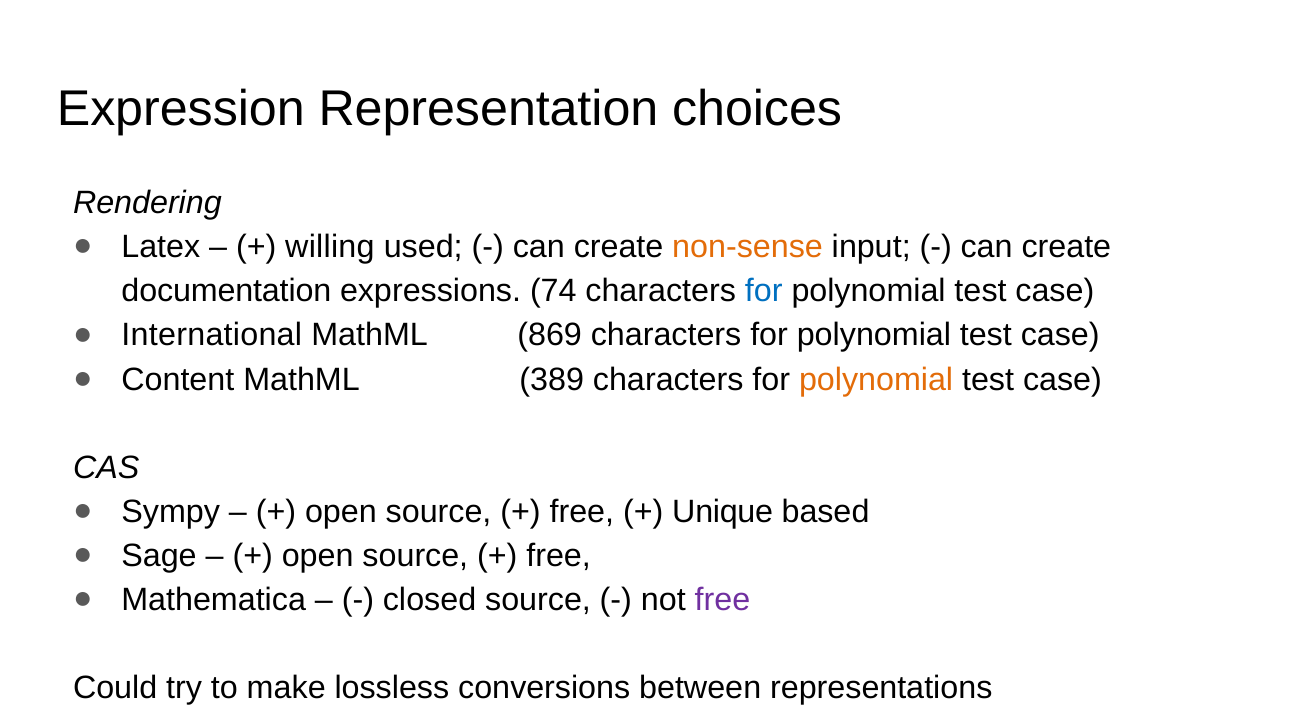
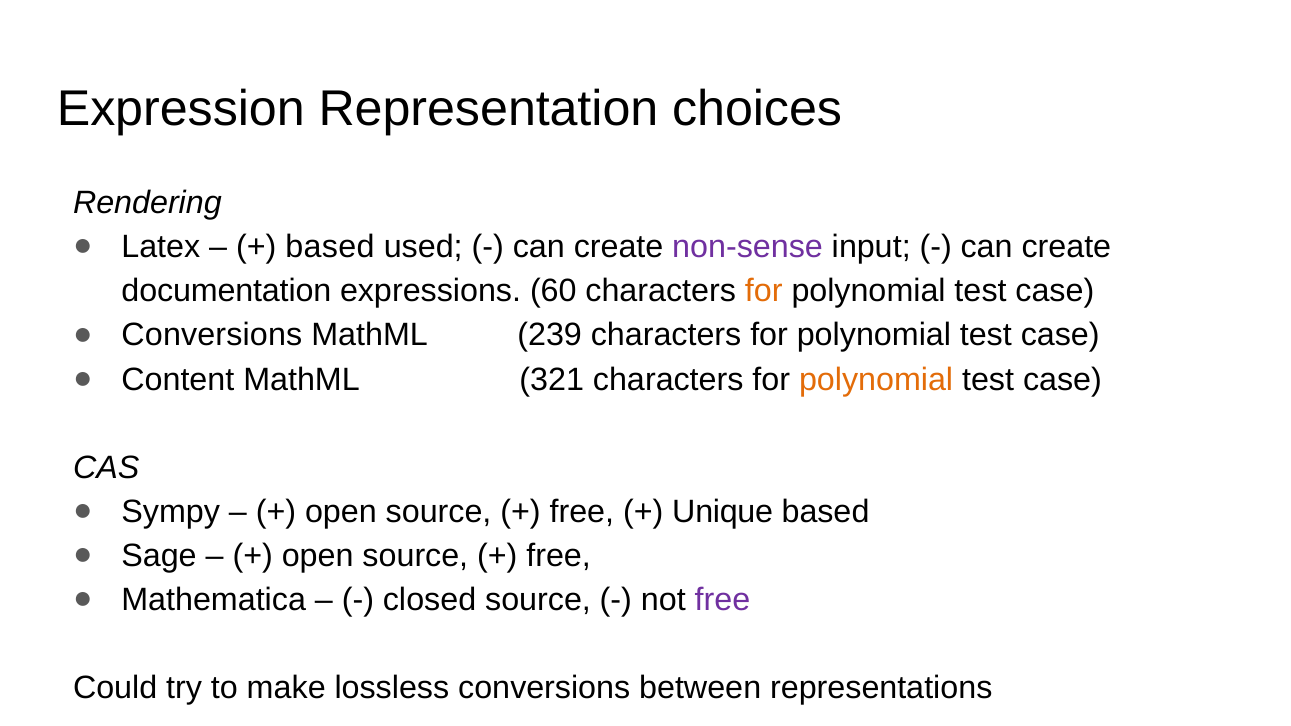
willing at (330, 247): willing -> based
non-sense colour: orange -> purple
74: 74 -> 60
for at (764, 291) colour: blue -> orange
International at (212, 335): International -> Conversions
869: 869 -> 239
389: 389 -> 321
